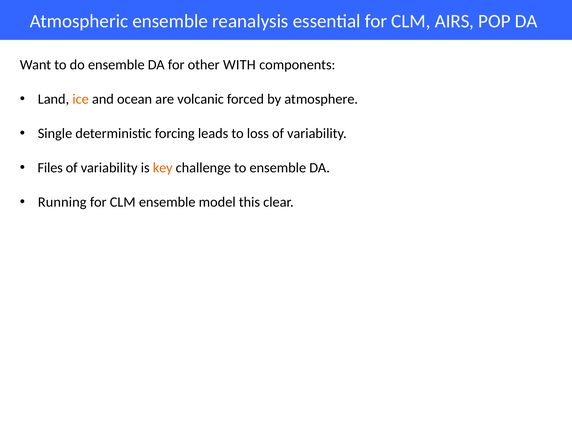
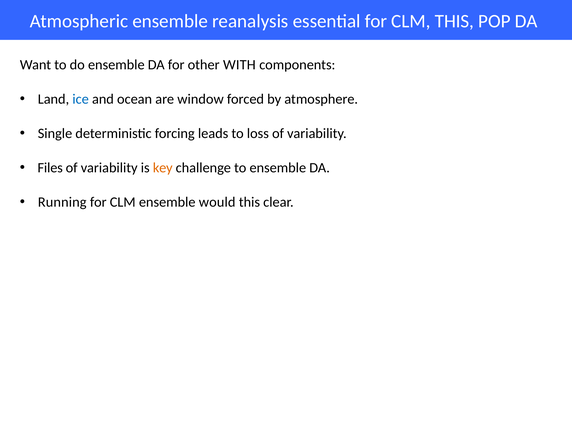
CLM AIRS: AIRS -> THIS
ice colour: orange -> blue
volcanic: volcanic -> window
model: model -> would
